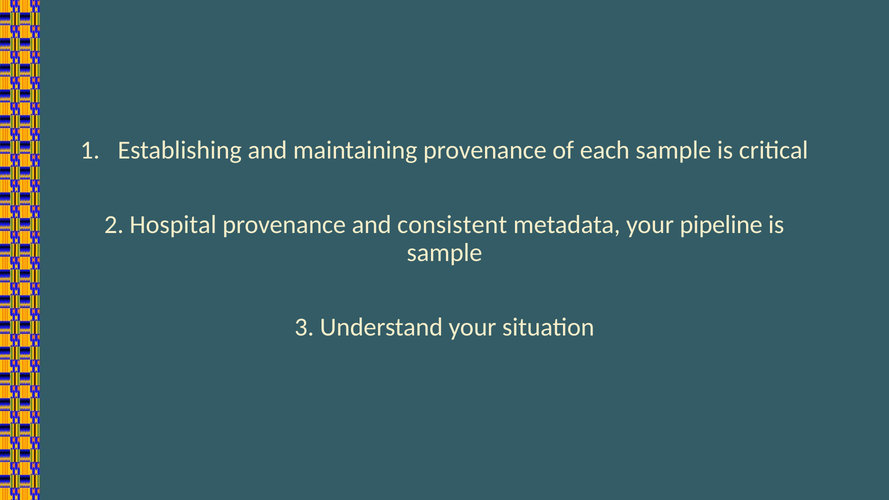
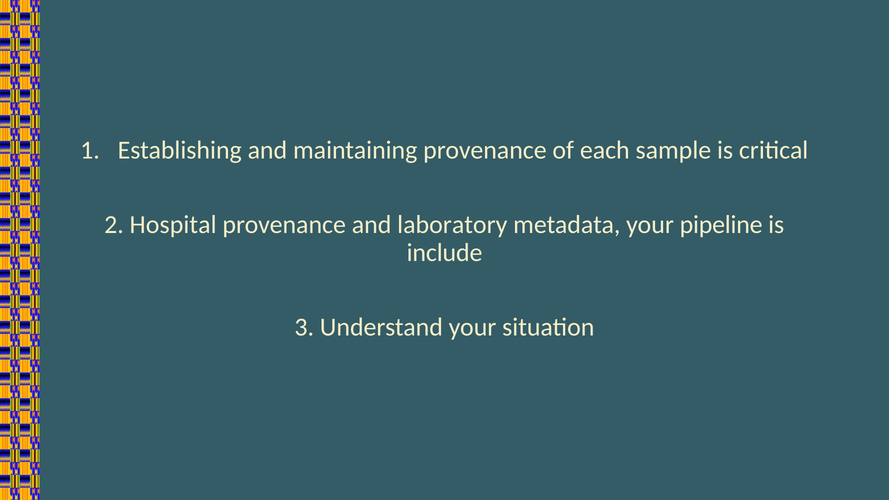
consistent: consistent -> laboratory
sample at (444, 253): sample -> include
